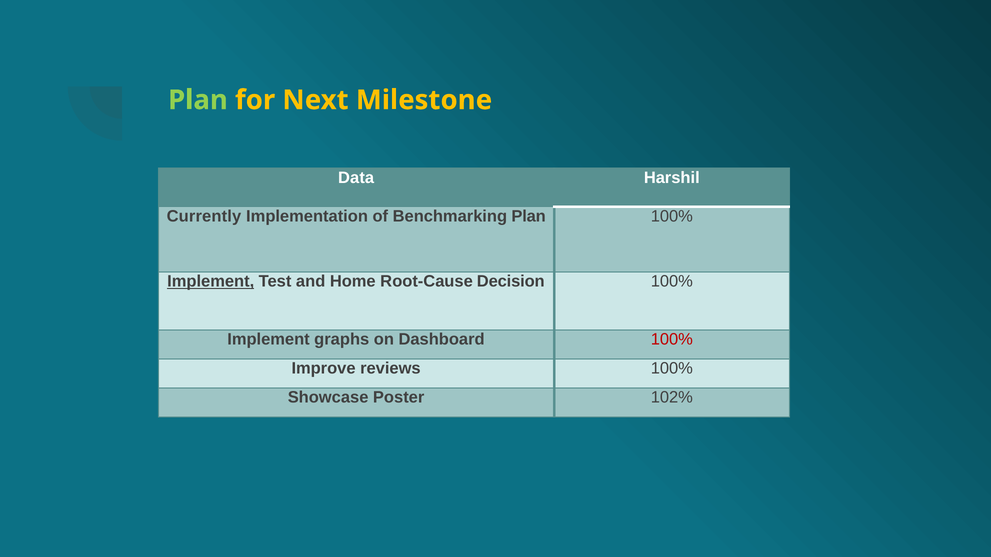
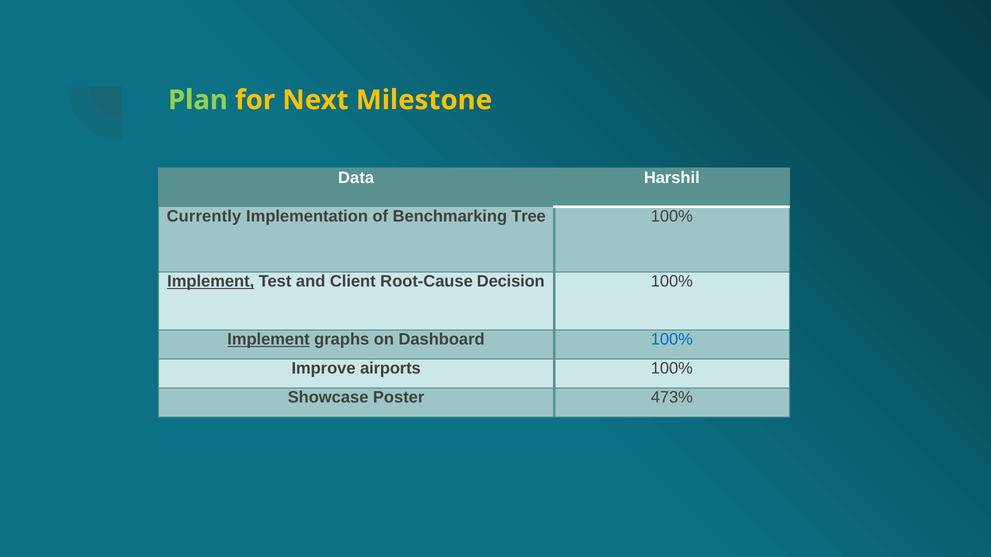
Benchmarking Plan: Plan -> Tree
Home: Home -> Client
Implement at (269, 340) underline: none -> present
100% at (672, 340) colour: red -> blue
reviews: reviews -> airports
102%: 102% -> 473%
